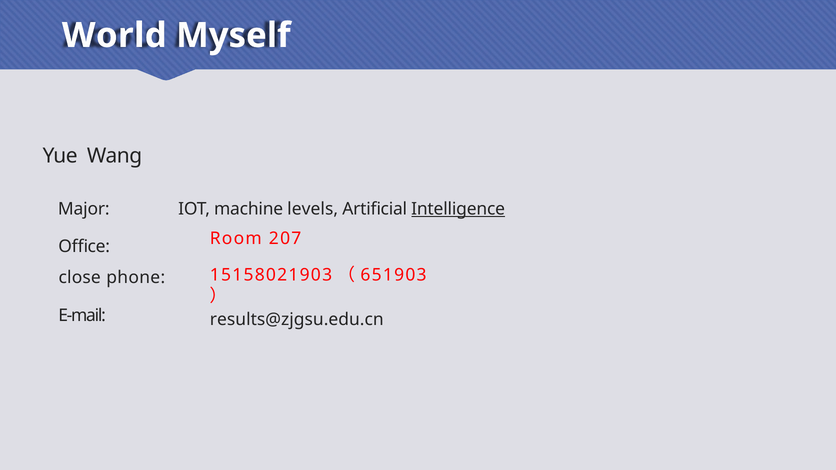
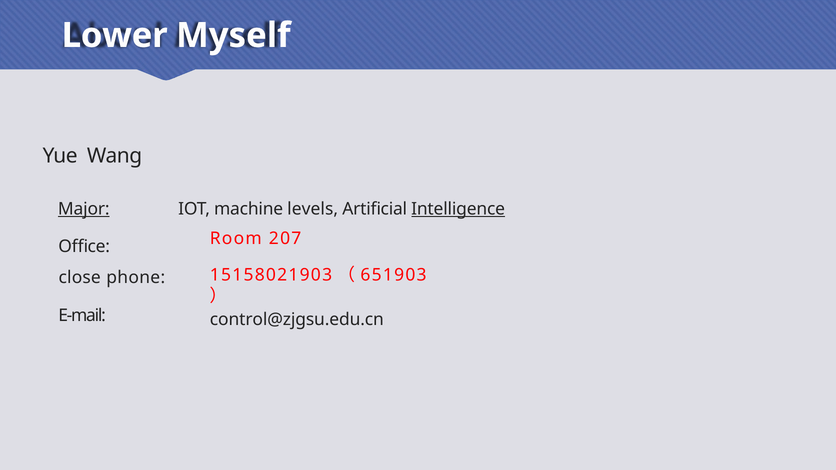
World: World -> Lower
Major underline: none -> present
results@zjgsu.edu.cn: results@zjgsu.edu.cn -> control@zjgsu.edu.cn
